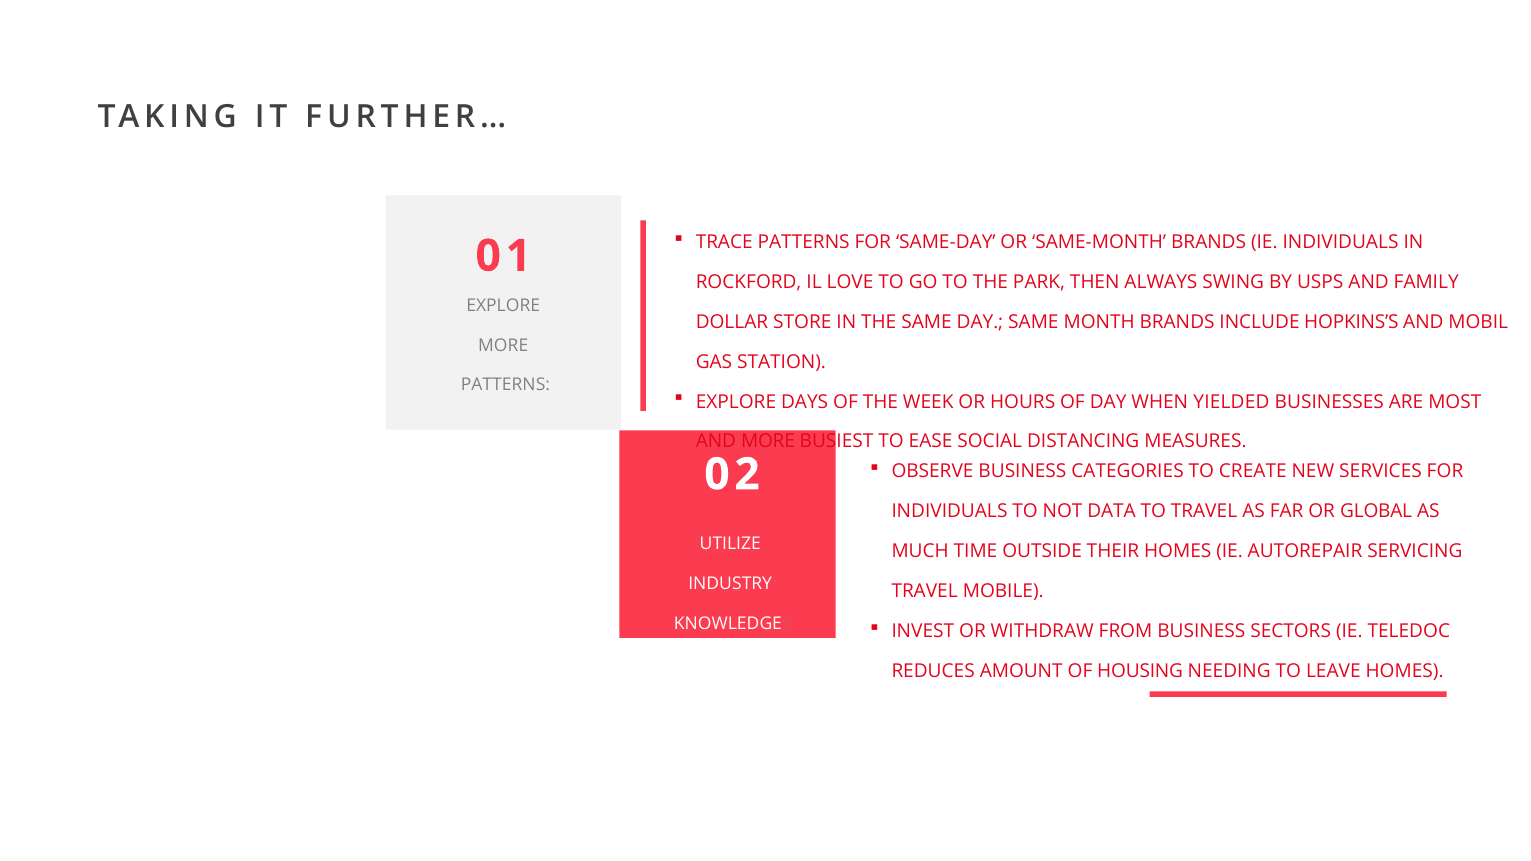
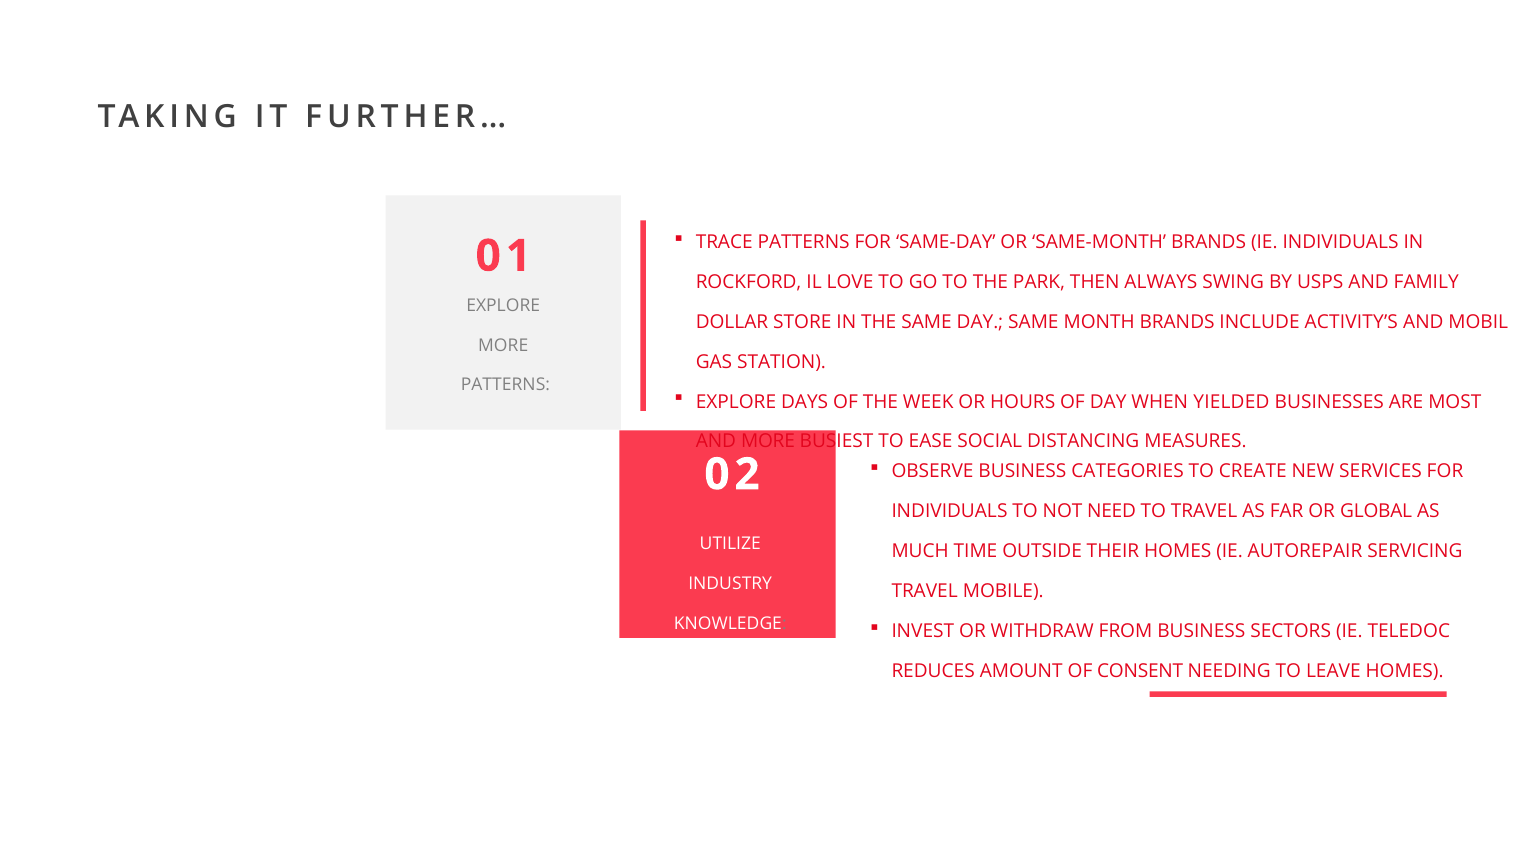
HOPKINS’S: HOPKINS’S -> ACTIVITY’S
DATA: DATA -> NEED
HOUSING: HOUSING -> CONSENT
